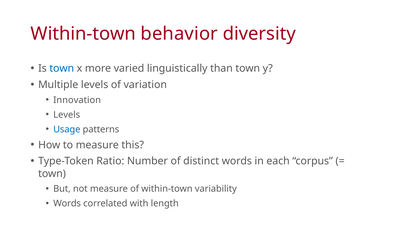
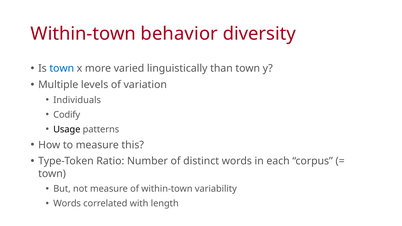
Innovation: Innovation -> Individuals
Levels at (67, 115): Levels -> Codify
Usage colour: blue -> black
